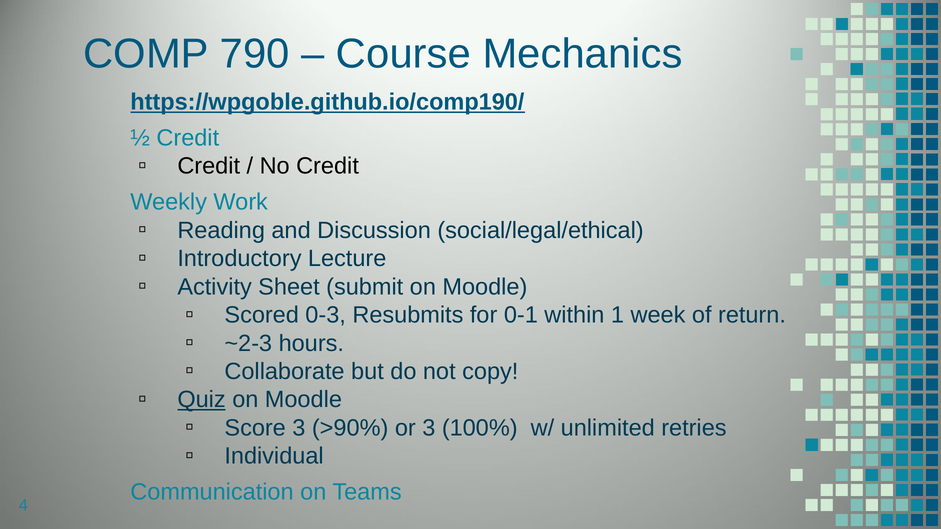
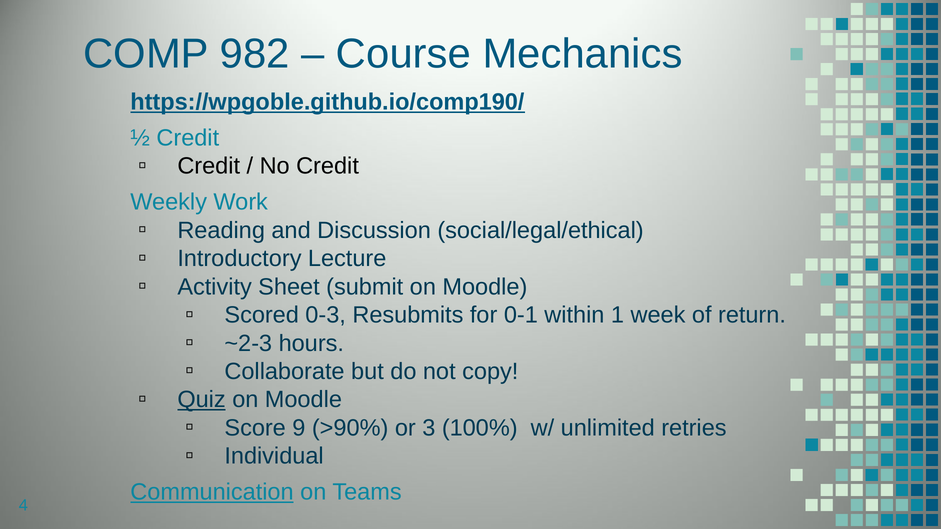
790: 790 -> 982
Score 3: 3 -> 9
Communication underline: none -> present
